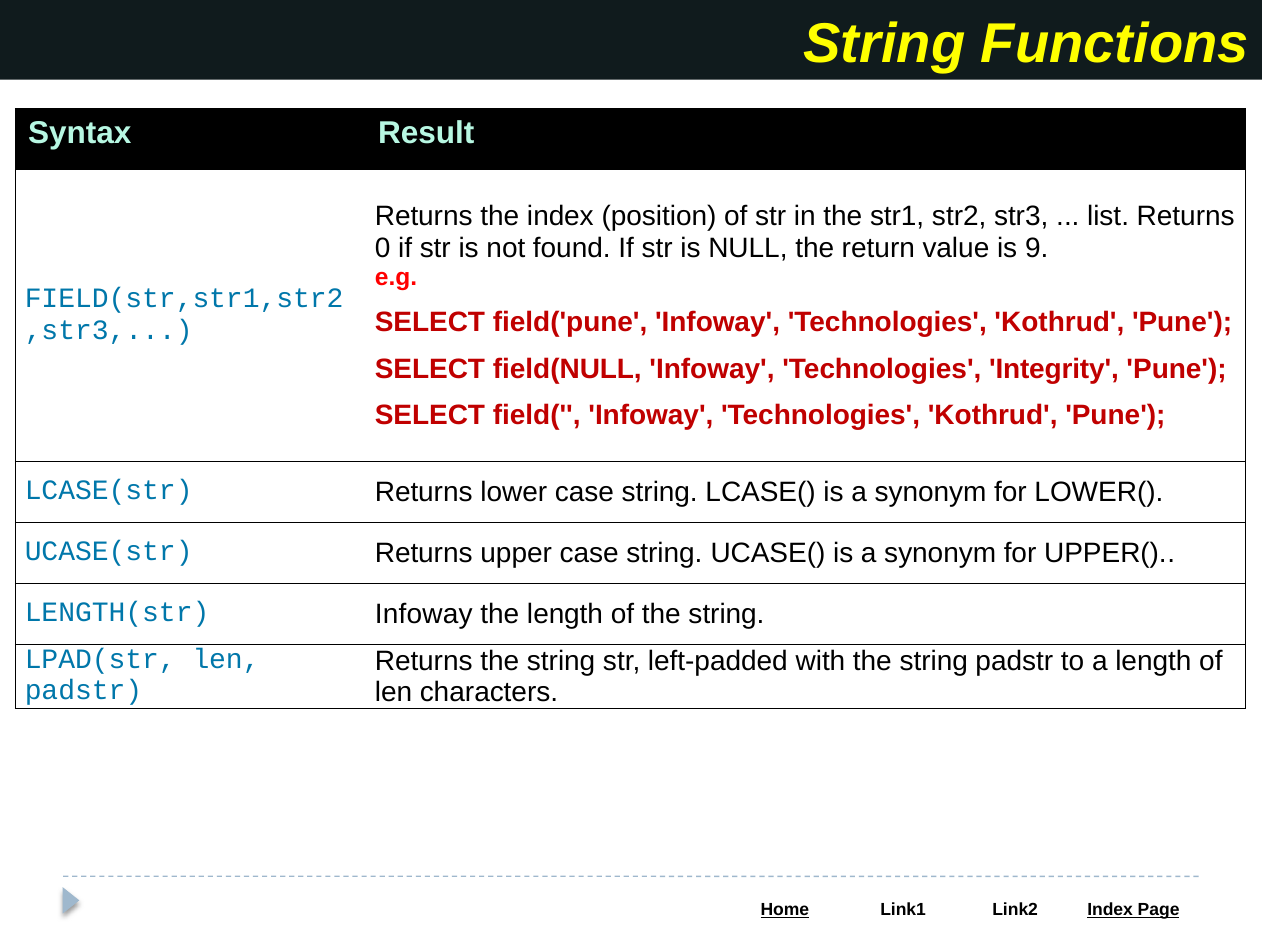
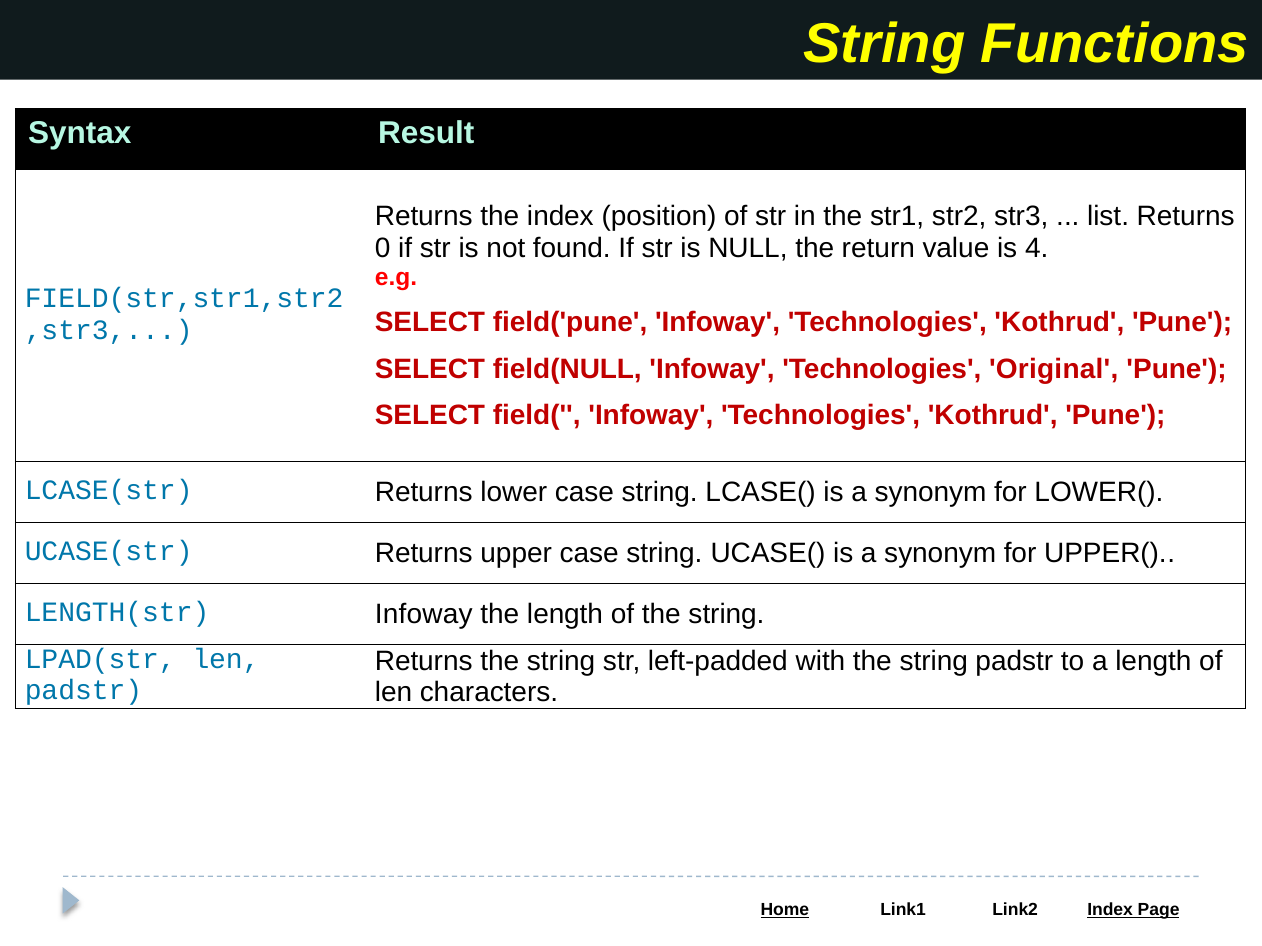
9: 9 -> 4
Integrity: Integrity -> Original
